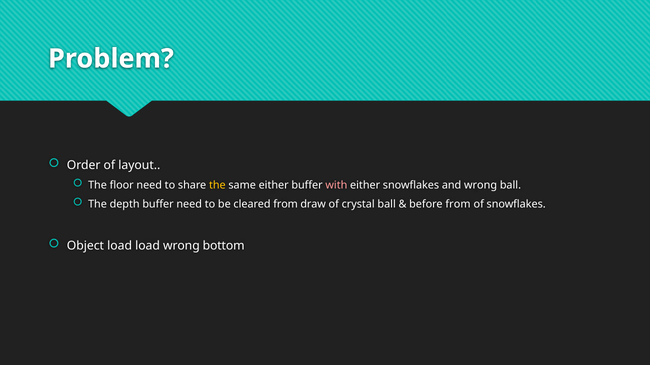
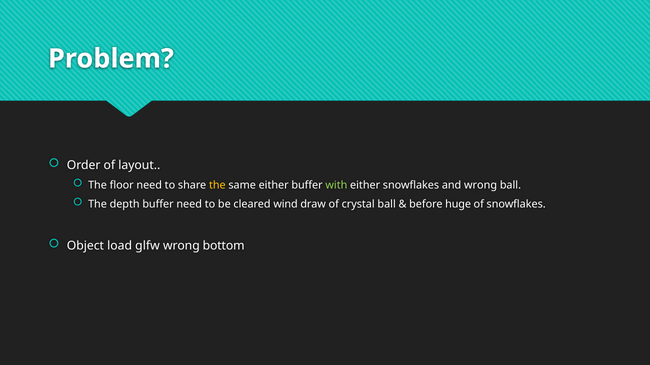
with colour: pink -> light green
cleared from: from -> wind
before from: from -> huge
load load: load -> glfw
